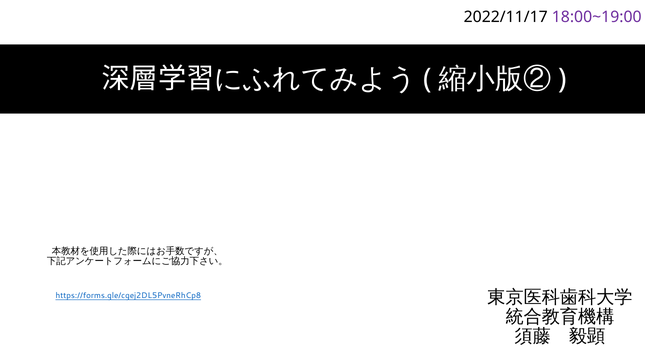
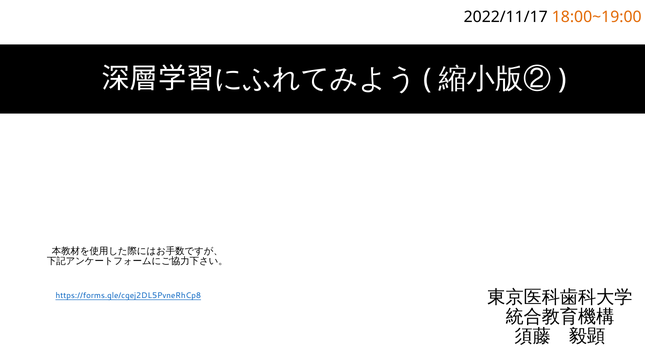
18:00~19:00 colour: purple -> orange
